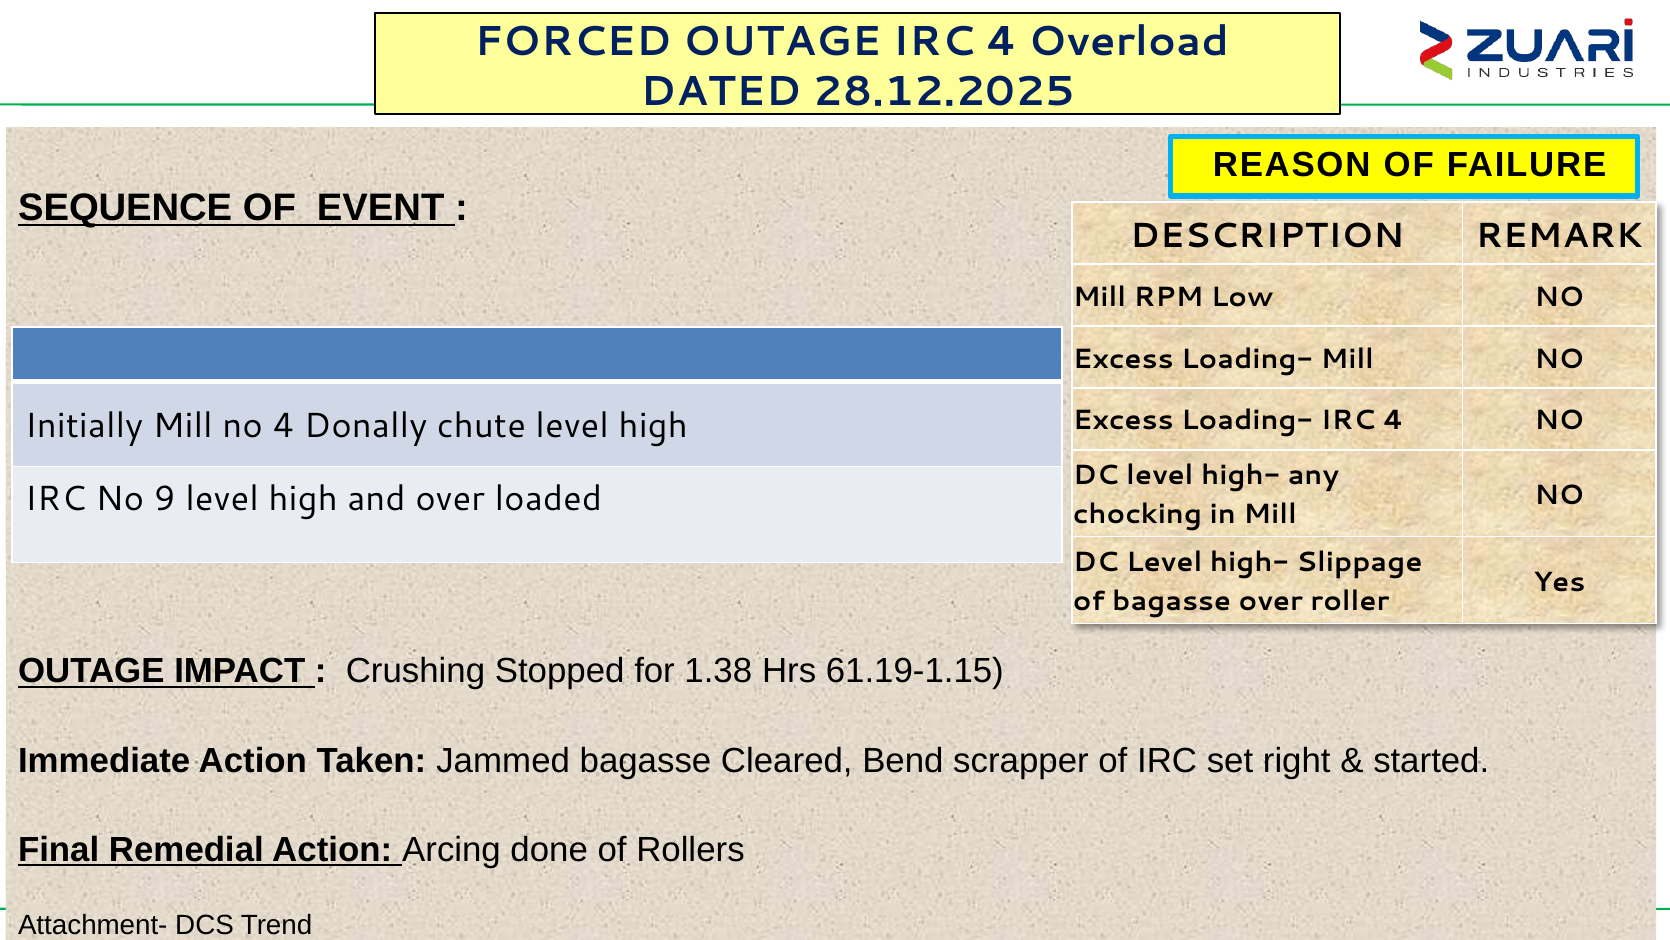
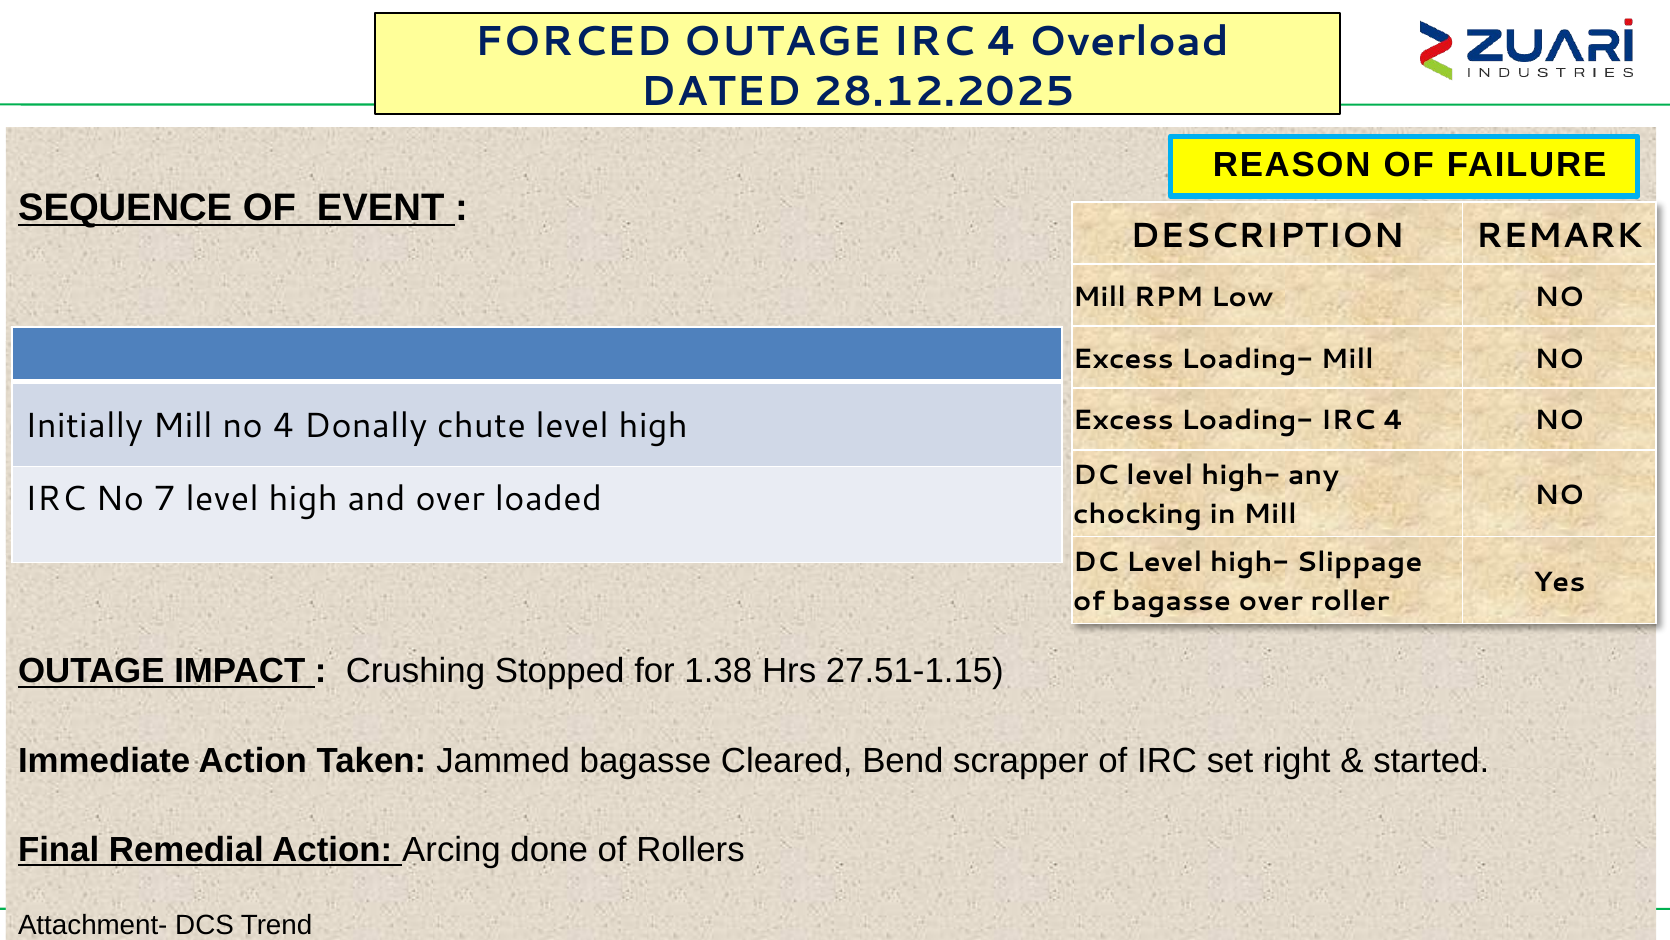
9: 9 -> 7
61.19-1.15: 61.19-1.15 -> 27.51-1.15
